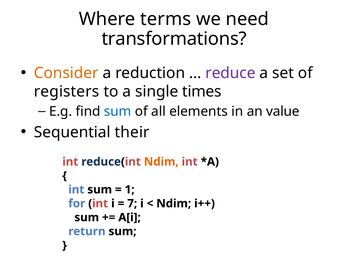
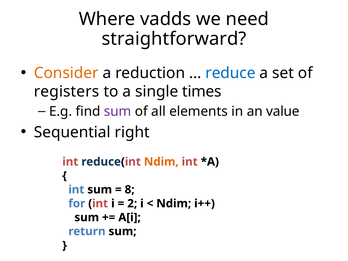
terms: terms -> vadds
transformations: transformations -> straightforward
reduce colour: purple -> blue
sum at (118, 112) colour: blue -> purple
their: their -> right
1: 1 -> 8
7: 7 -> 2
